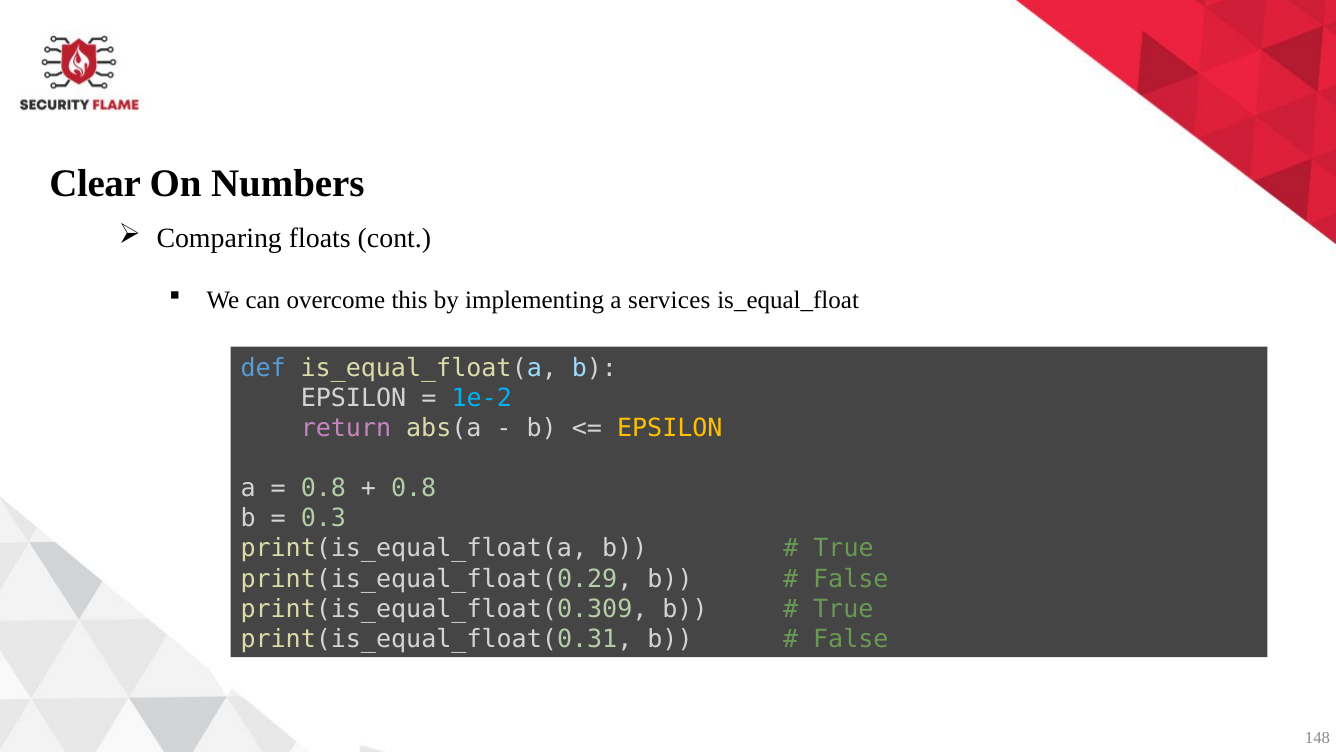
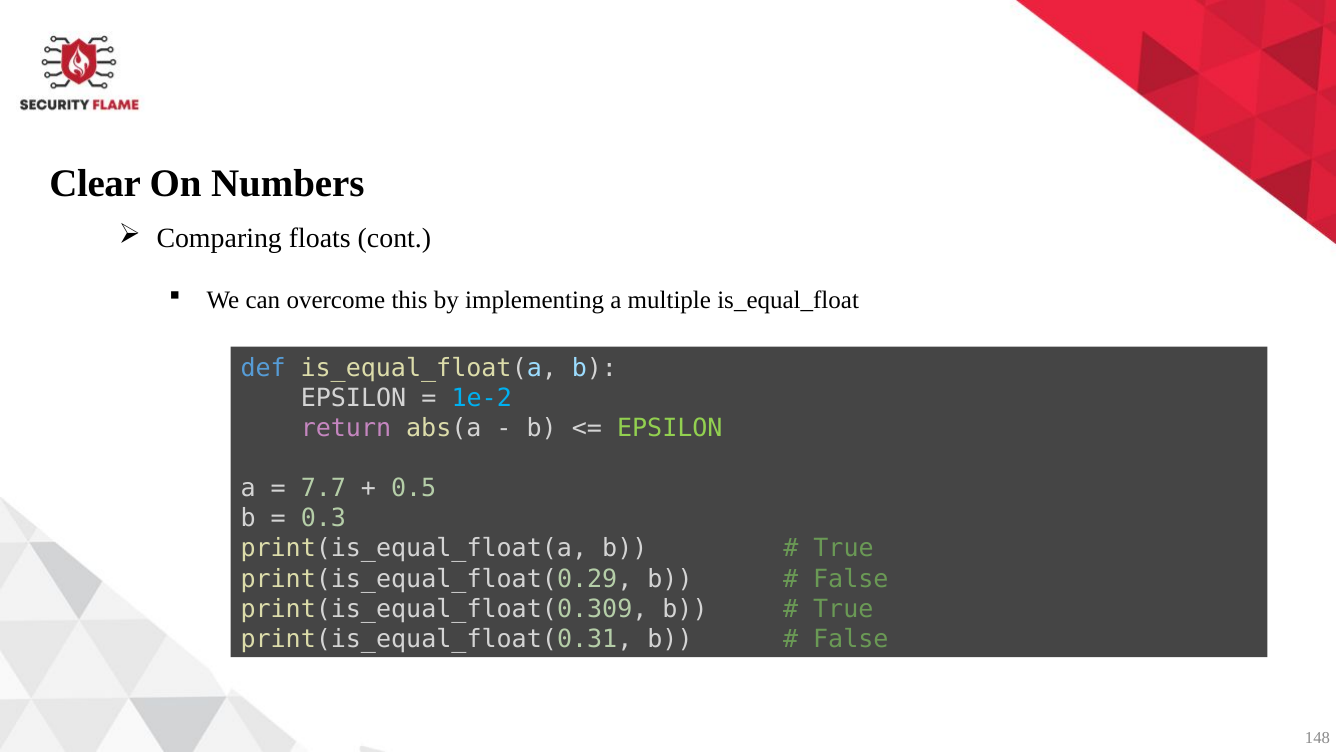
services: services -> multiple
EPSILON at (670, 428) colour: yellow -> light green
0.8 at (323, 488): 0.8 -> 7.7
0.8 at (414, 488): 0.8 -> 0.5
